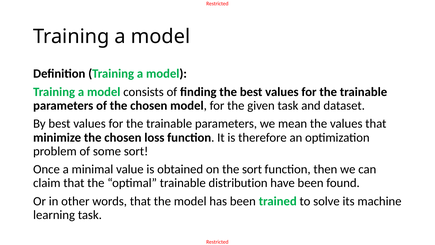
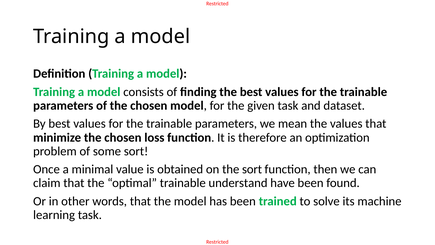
distribution: distribution -> understand
